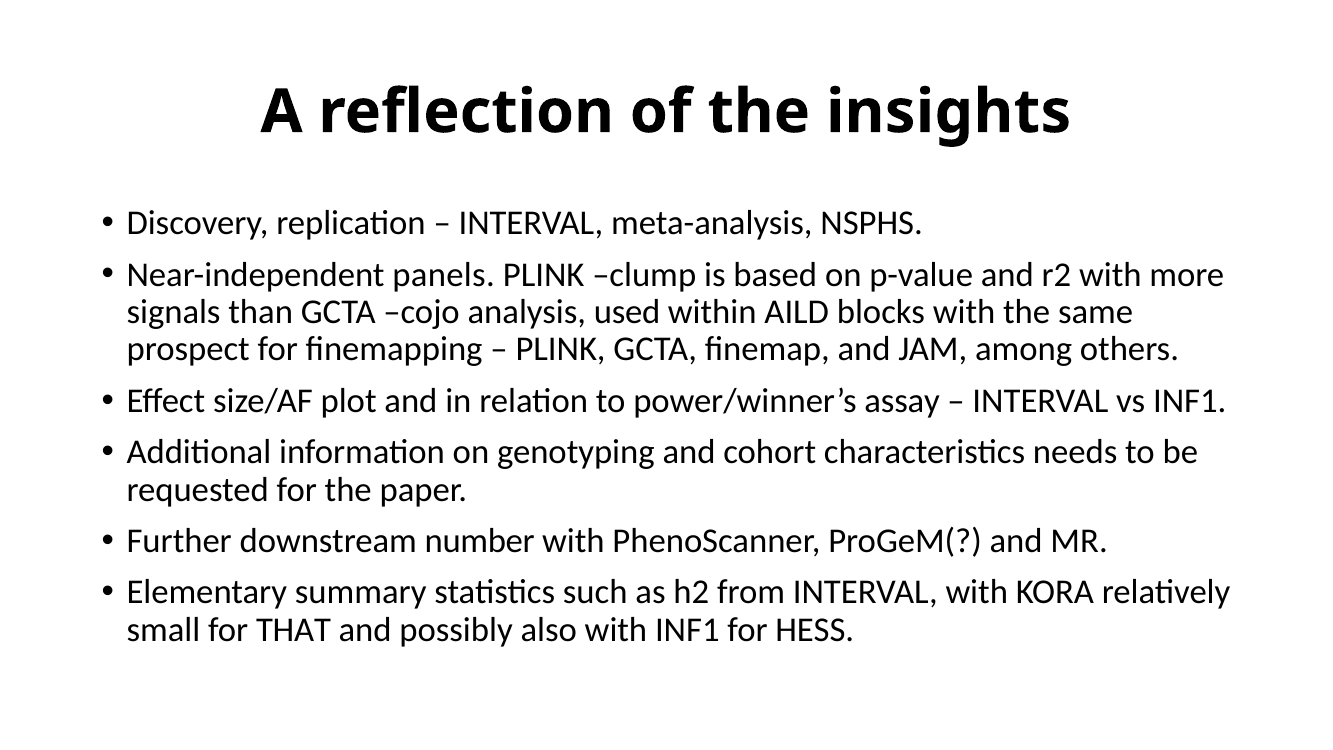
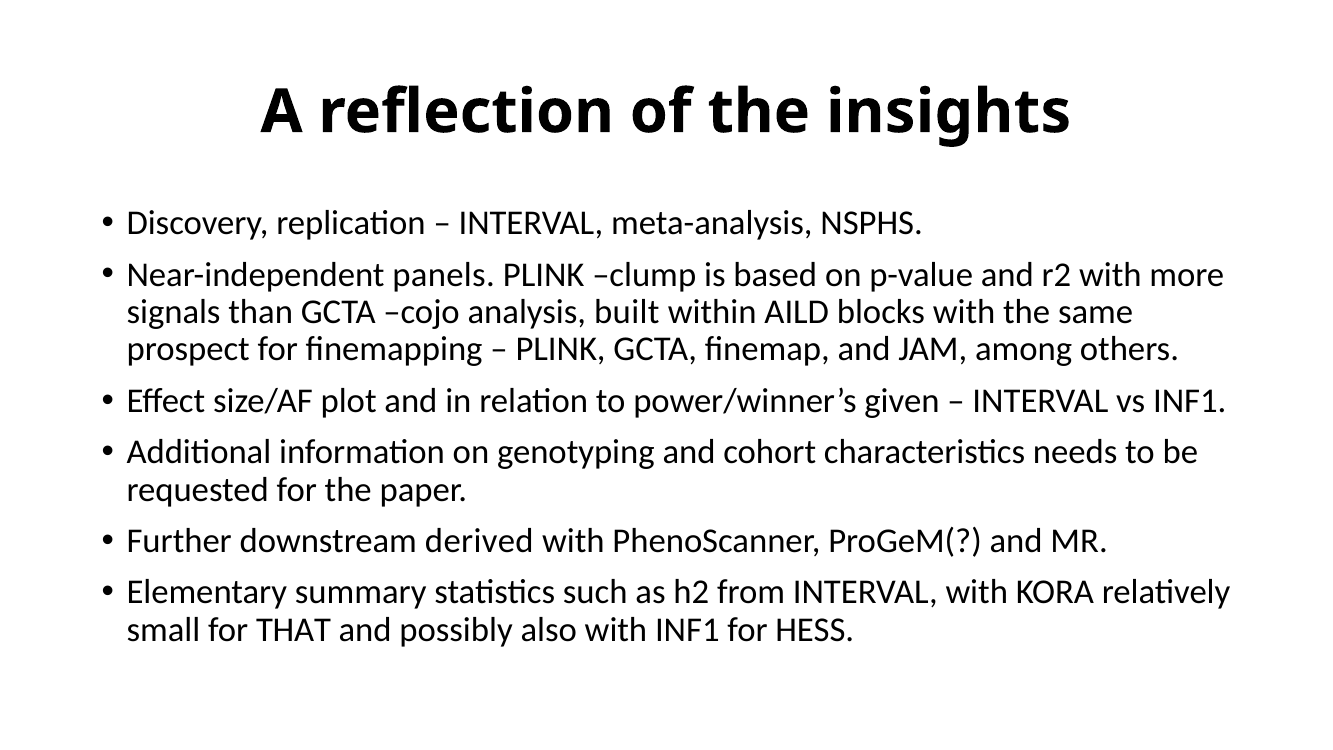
used: used -> built
assay: assay -> given
number: number -> derived
